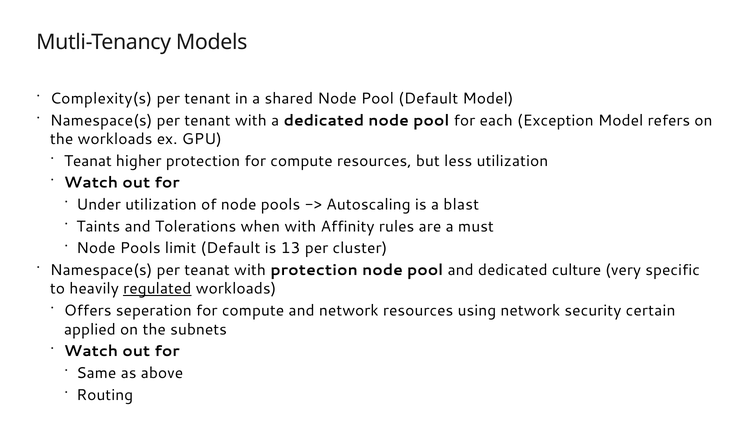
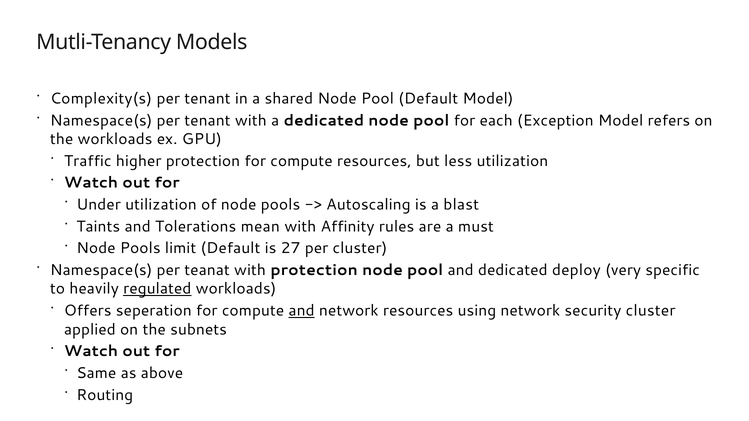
Teanat at (88, 161): Teanat -> Traffic
when: when -> mean
13: 13 -> 27
culture: culture -> deploy
and at (302, 311) underline: none -> present
security certain: certain -> cluster
